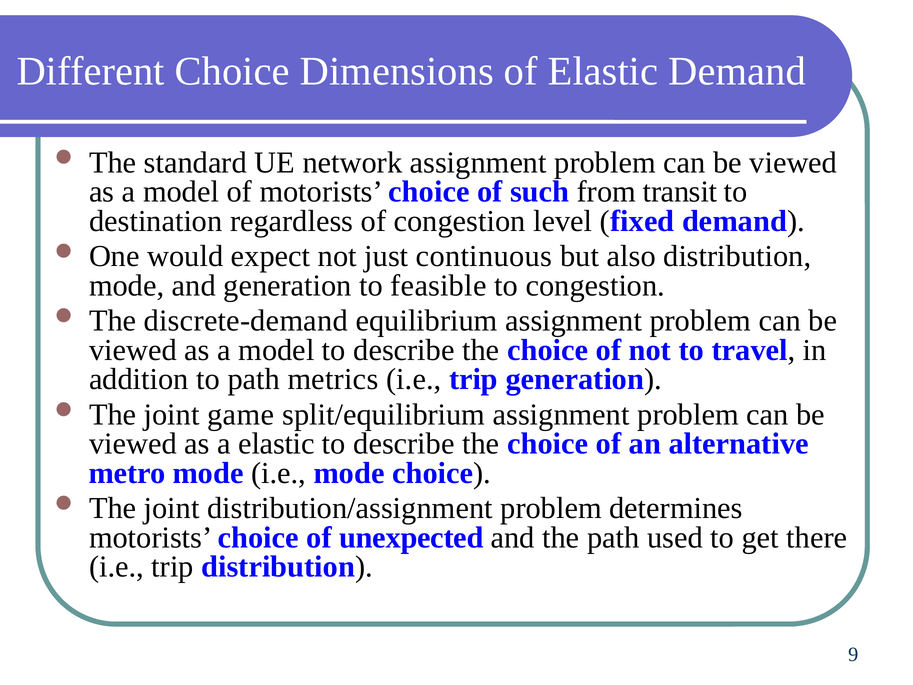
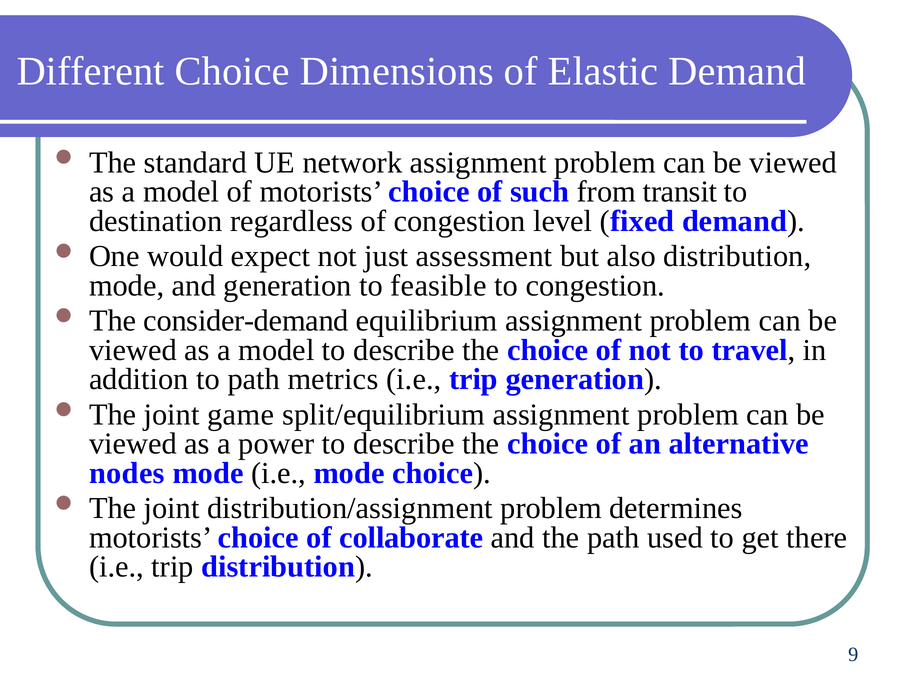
continuous: continuous -> assessment
discrete-demand: discrete-demand -> consider-demand
a elastic: elastic -> power
metro: metro -> nodes
unexpected: unexpected -> collaborate
